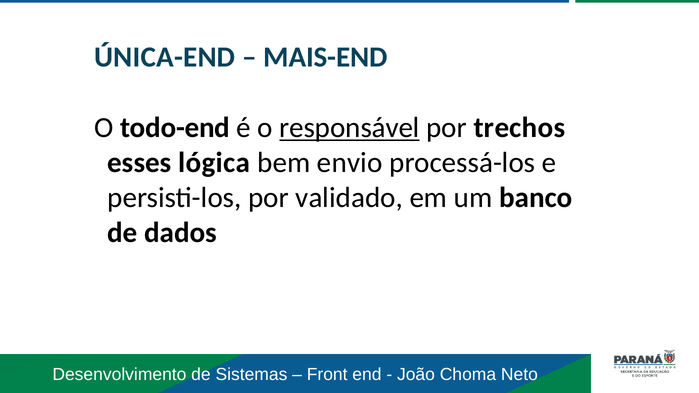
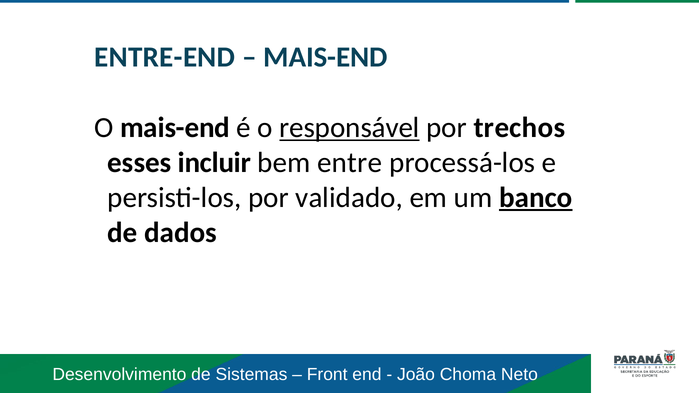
ÚNICA-END: ÚNICA-END -> ENTRE-END
O todo-end: todo-end -> mais-end
lógica: lógica -> incluir
envio: envio -> entre
banco underline: none -> present
